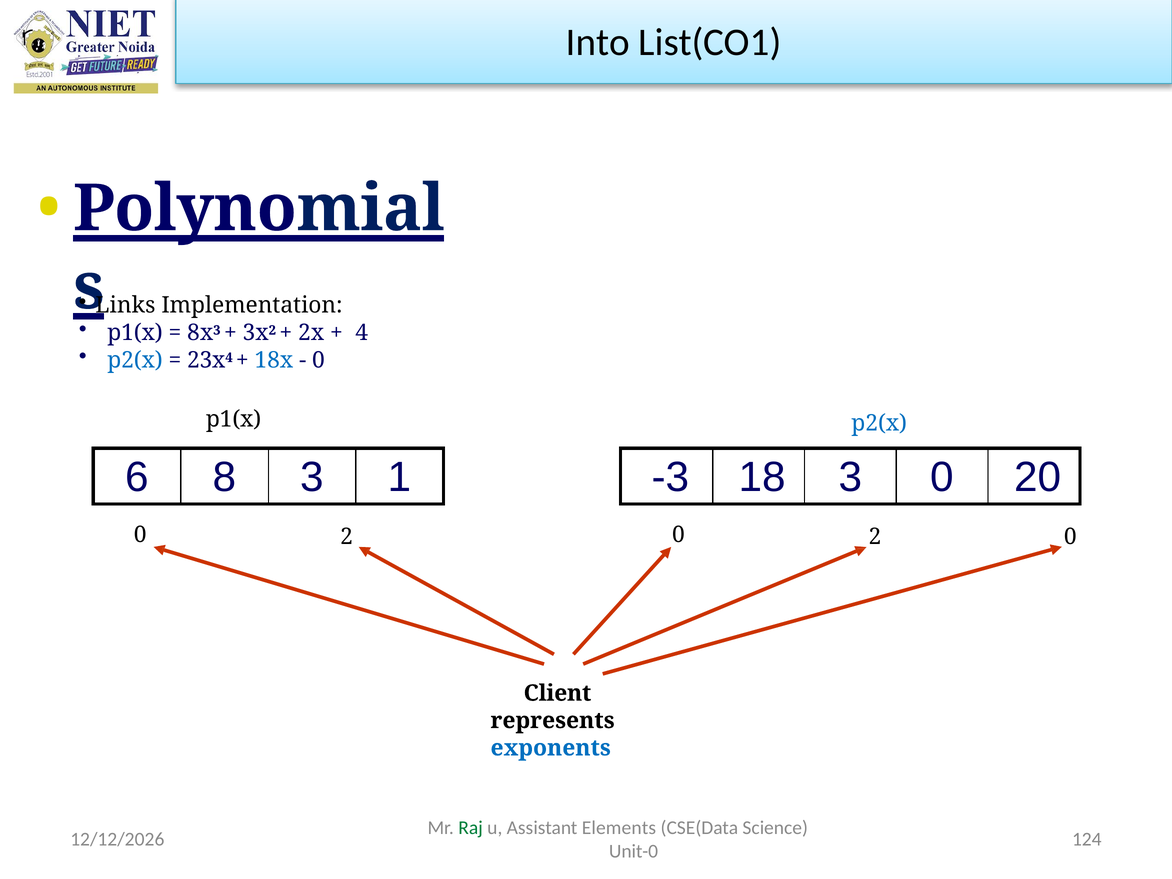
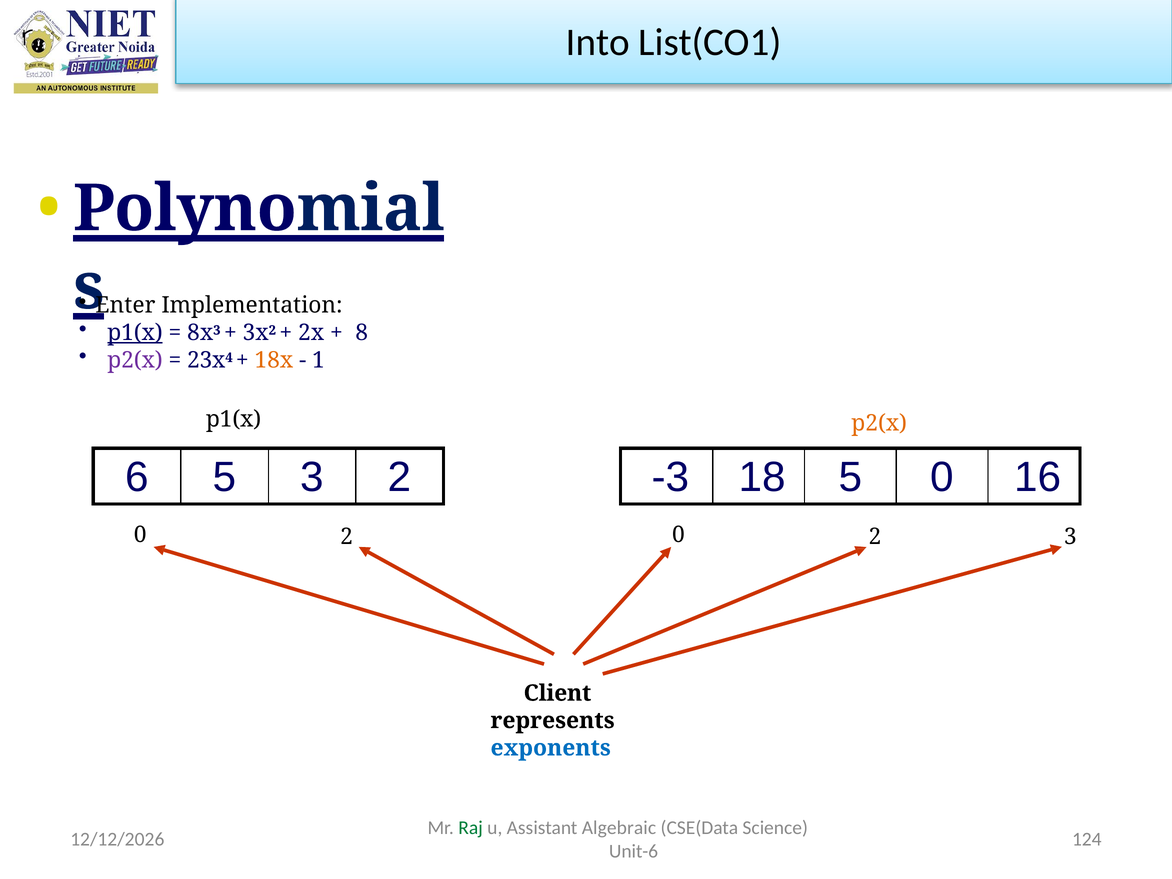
Links: Links -> Enter
p1(x at (135, 333) underline: none -> present
4: 4 -> 8
p2(x at (135, 360) colour: blue -> purple
18x colour: blue -> orange
0 at (318, 360): 0 -> 1
p2(x at (879, 423) colour: blue -> orange
6 8: 8 -> 5
1 at (400, 477): 1 -> 2
18 3: 3 -> 5
20: 20 -> 16
0 at (1070, 537): 0 -> 3
Elements: Elements -> Algebraic
Unit-0: Unit-0 -> Unit-6
